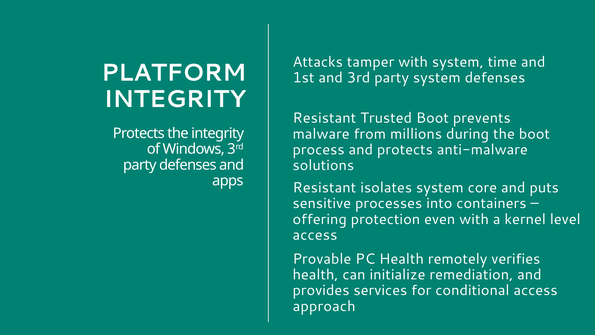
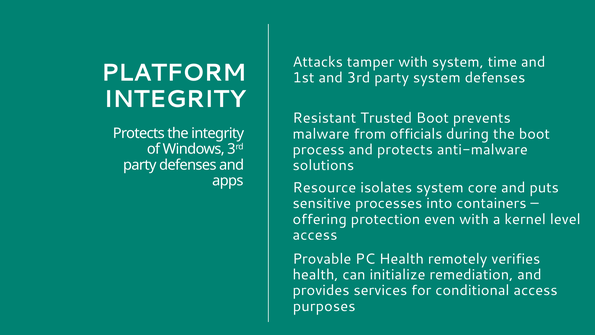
millions: millions -> officials
Resistant at (324, 187): Resistant -> Resource
approach: approach -> purposes
